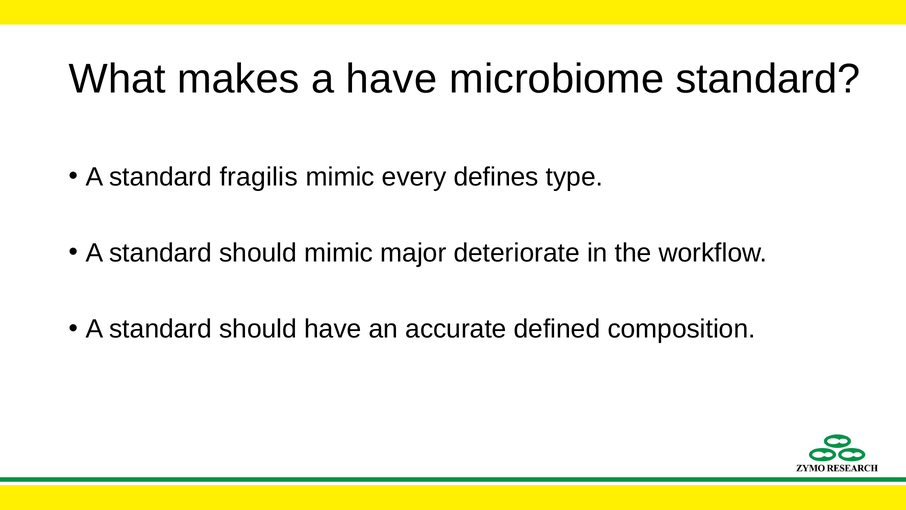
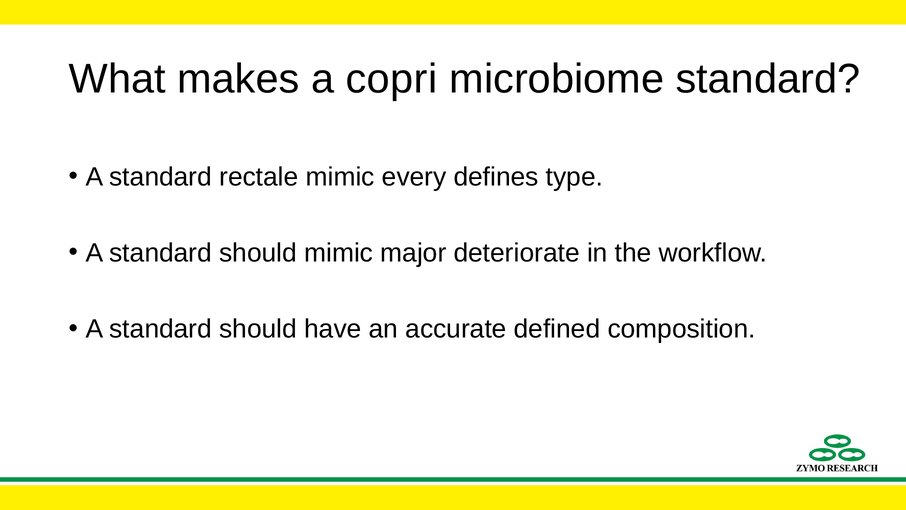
a have: have -> copri
fragilis: fragilis -> rectale
